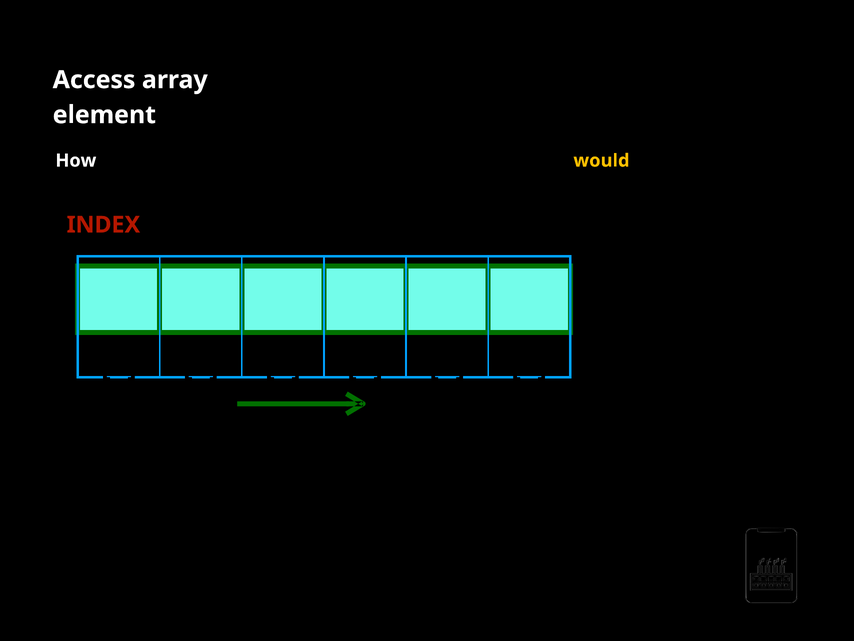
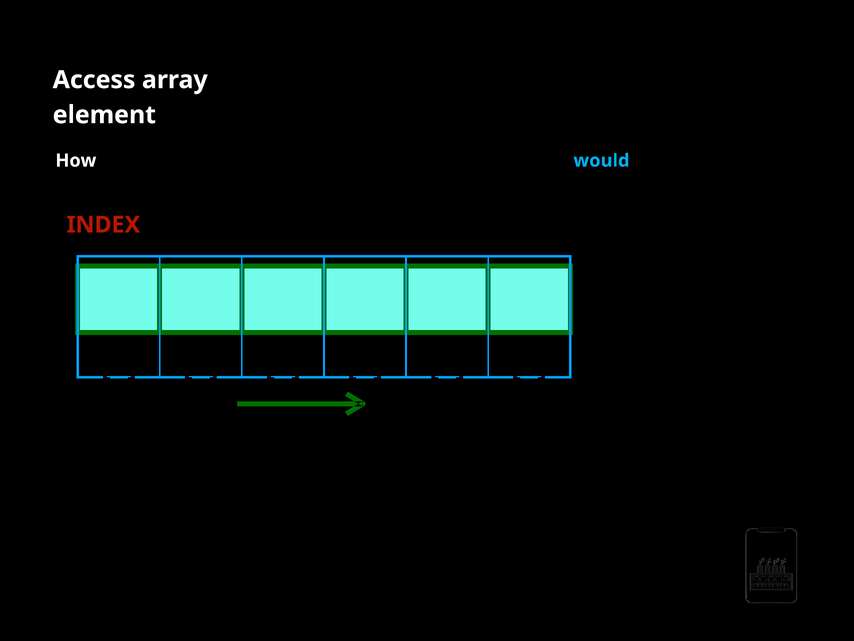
would colour: yellow -> light blue
